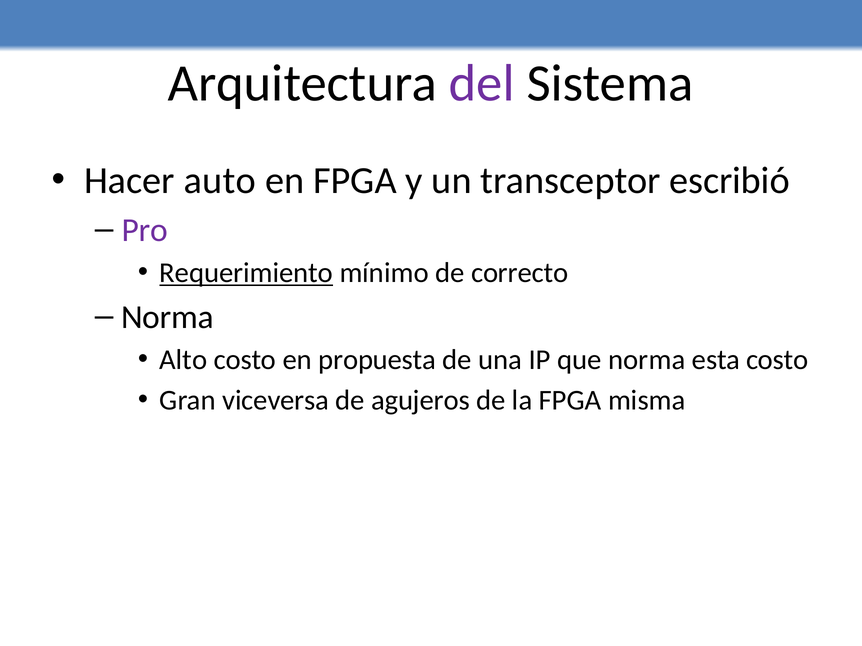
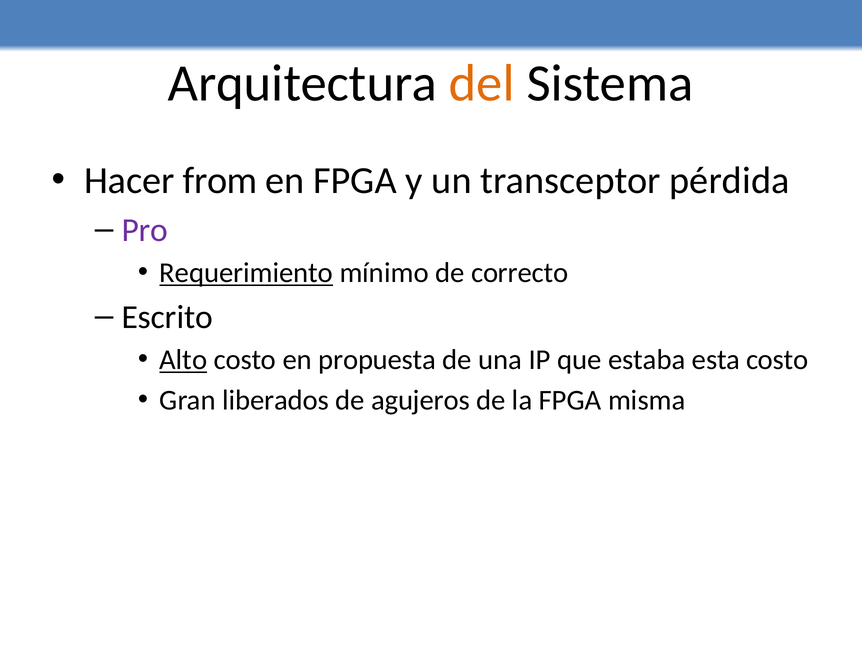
del colour: purple -> orange
auto: auto -> from
escribió: escribió -> pérdida
Norma at (167, 318): Norma -> Escrito
Alto underline: none -> present
que norma: norma -> estaba
viceversa: viceversa -> liberados
